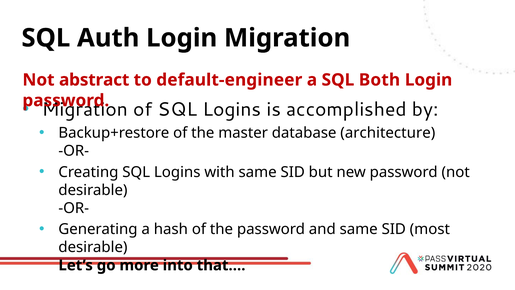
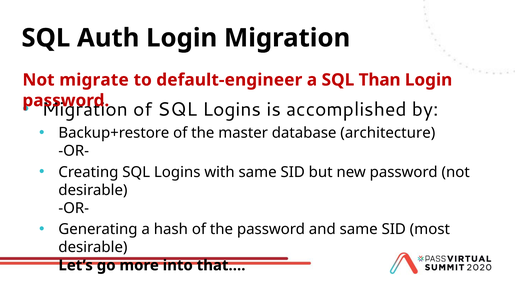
abstract: abstract -> migrate
Both: Both -> Than
